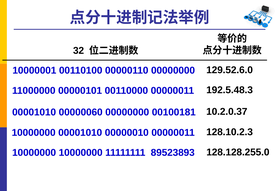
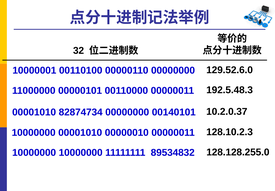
00000060: 00000060 -> 82874734
00100181: 00100181 -> 00140101
89523893: 89523893 -> 89534832
